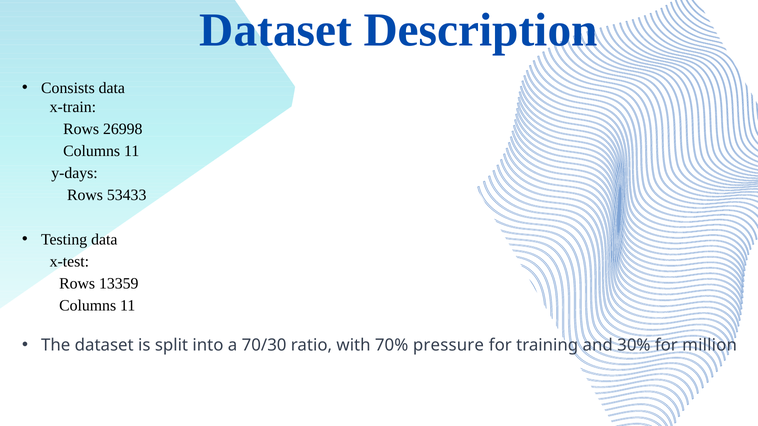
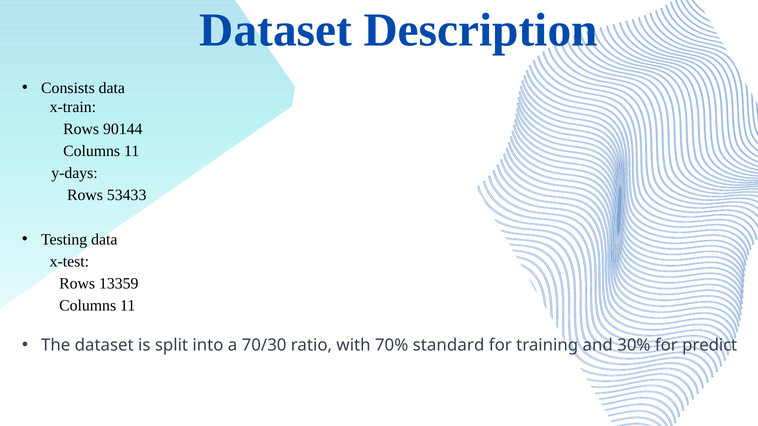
26998: 26998 -> 90144
pressure: pressure -> standard
million: million -> predict
